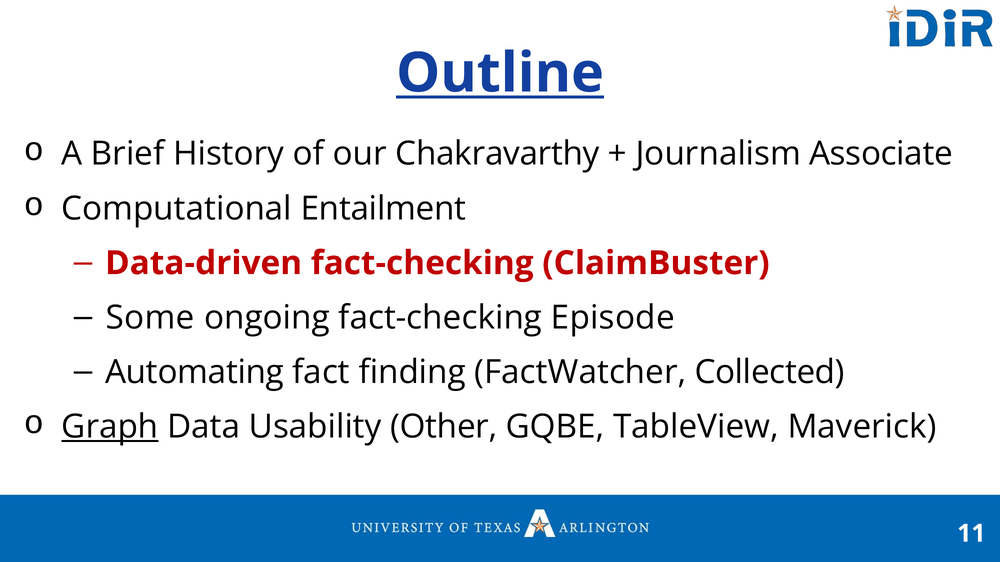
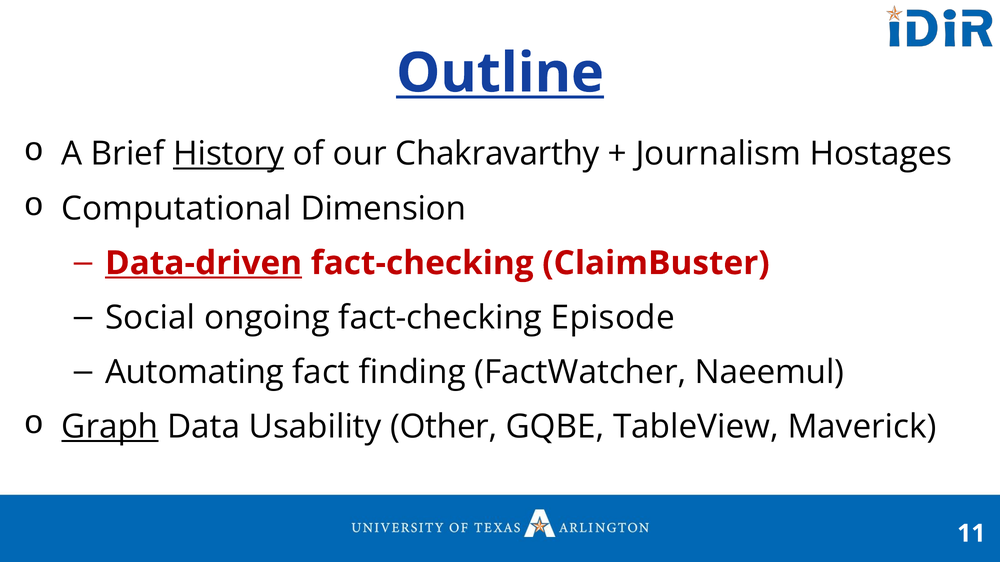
History underline: none -> present
Associate: Associate -> Hostages
Entailment: Entailment -> Dimension
Data-driven underline: none -> present
Some: Some -> Social
Collected: Collected -> Naeemul
